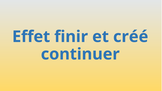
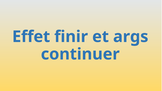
créé: créé -> args
